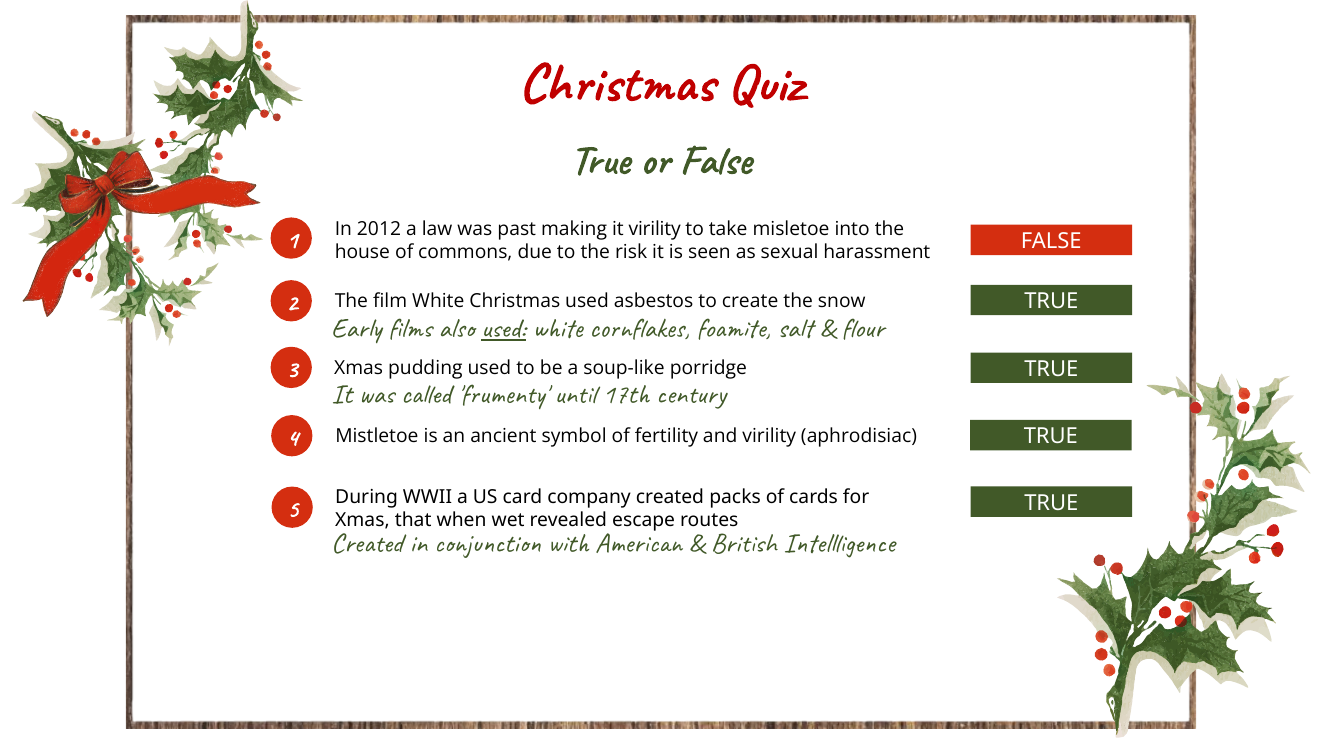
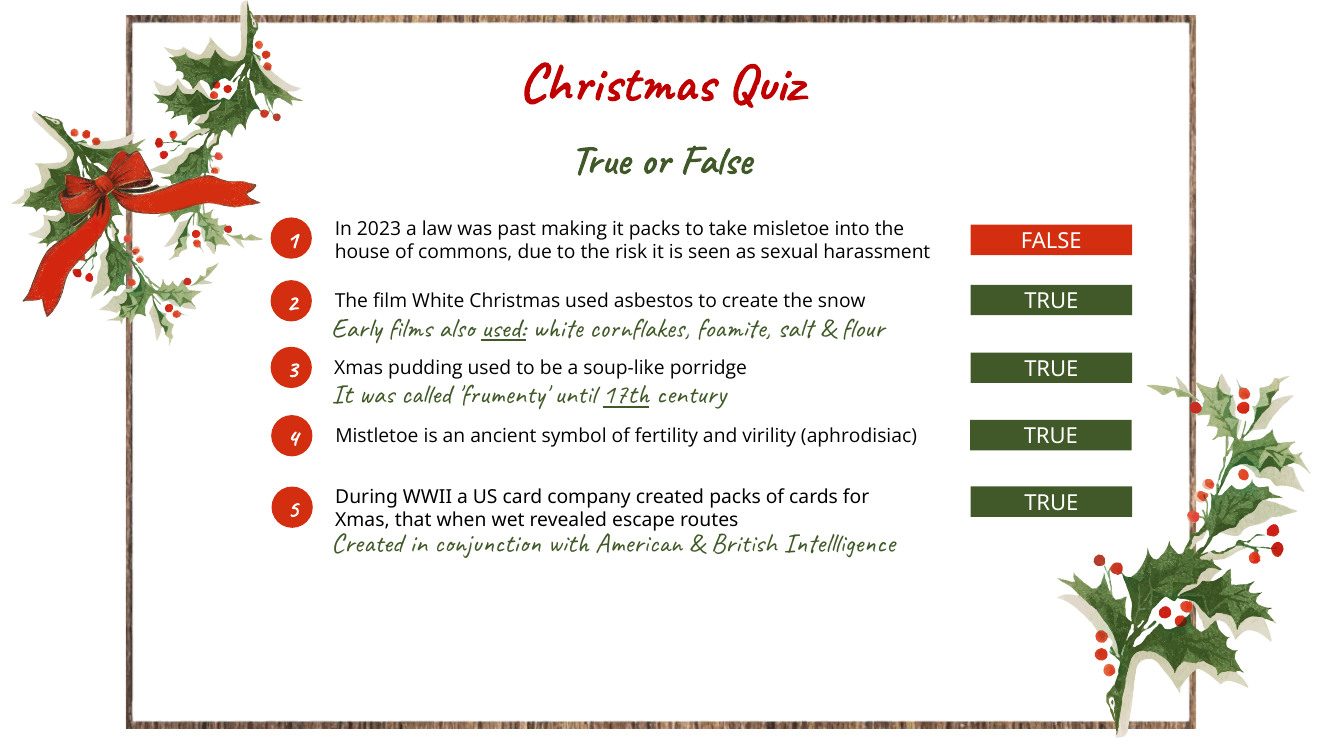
2012: 2012 -> 2023
it virility: virility -> packs
17th underline: none -> present
